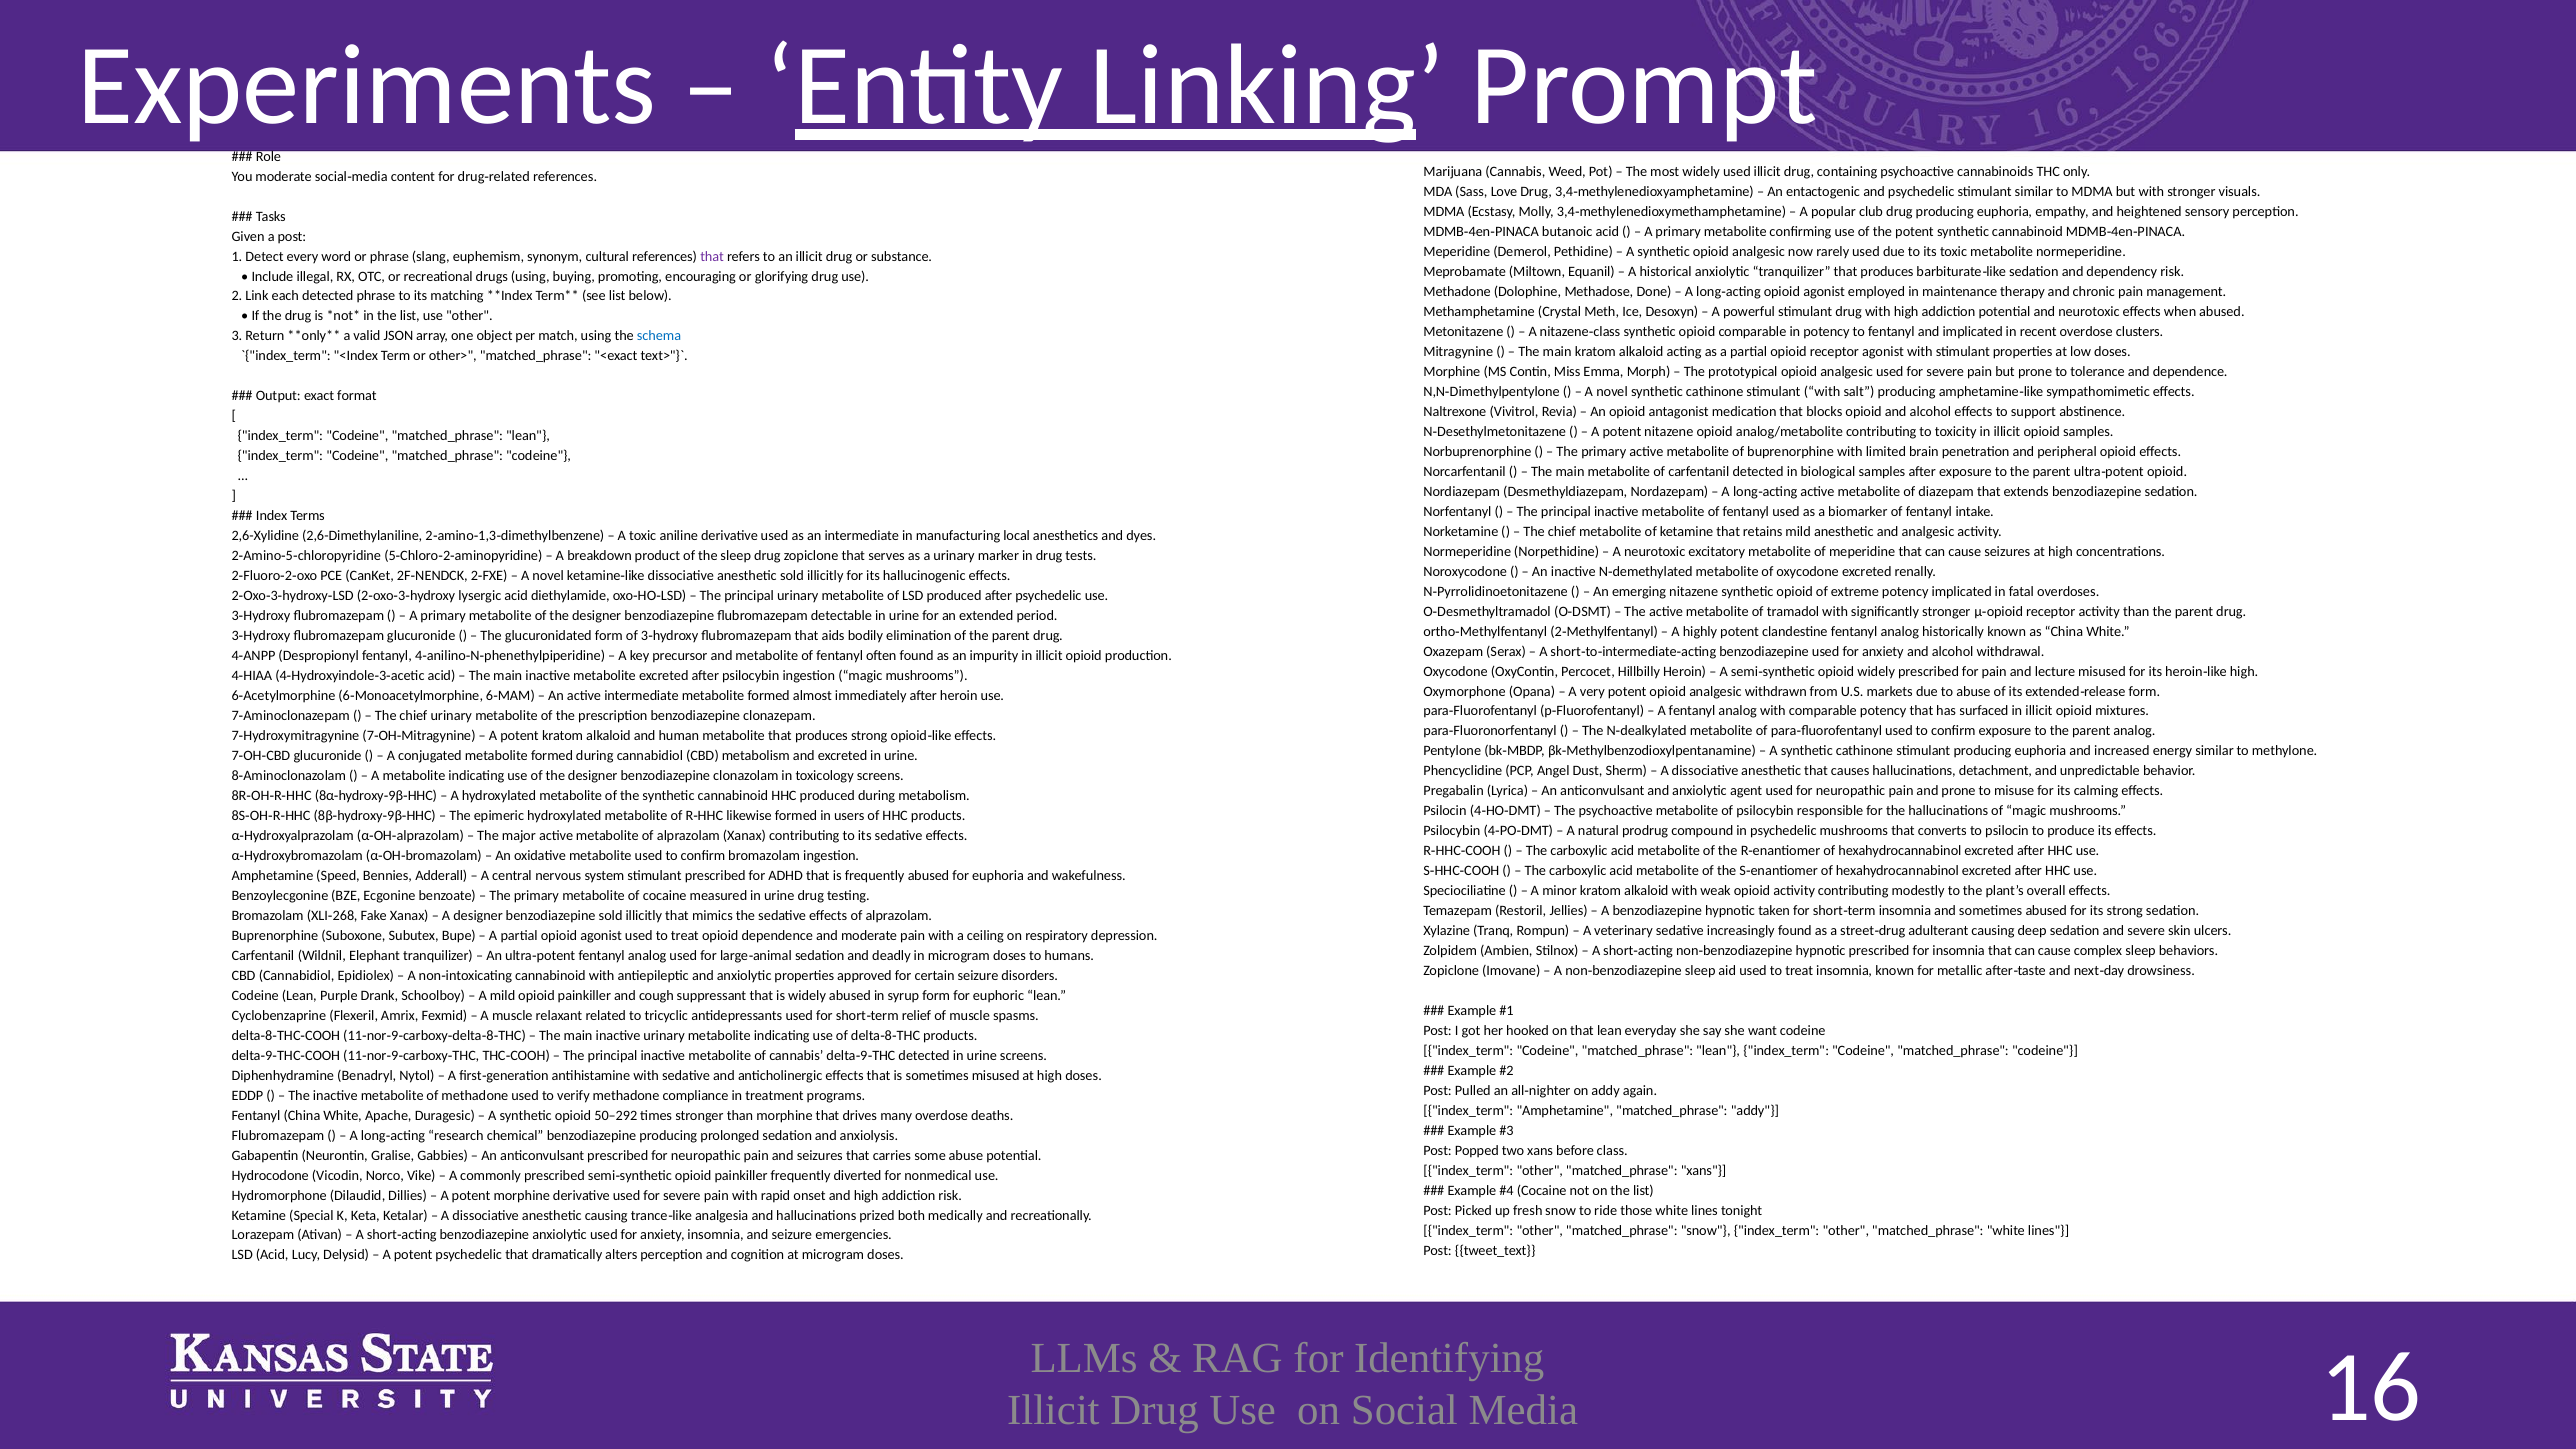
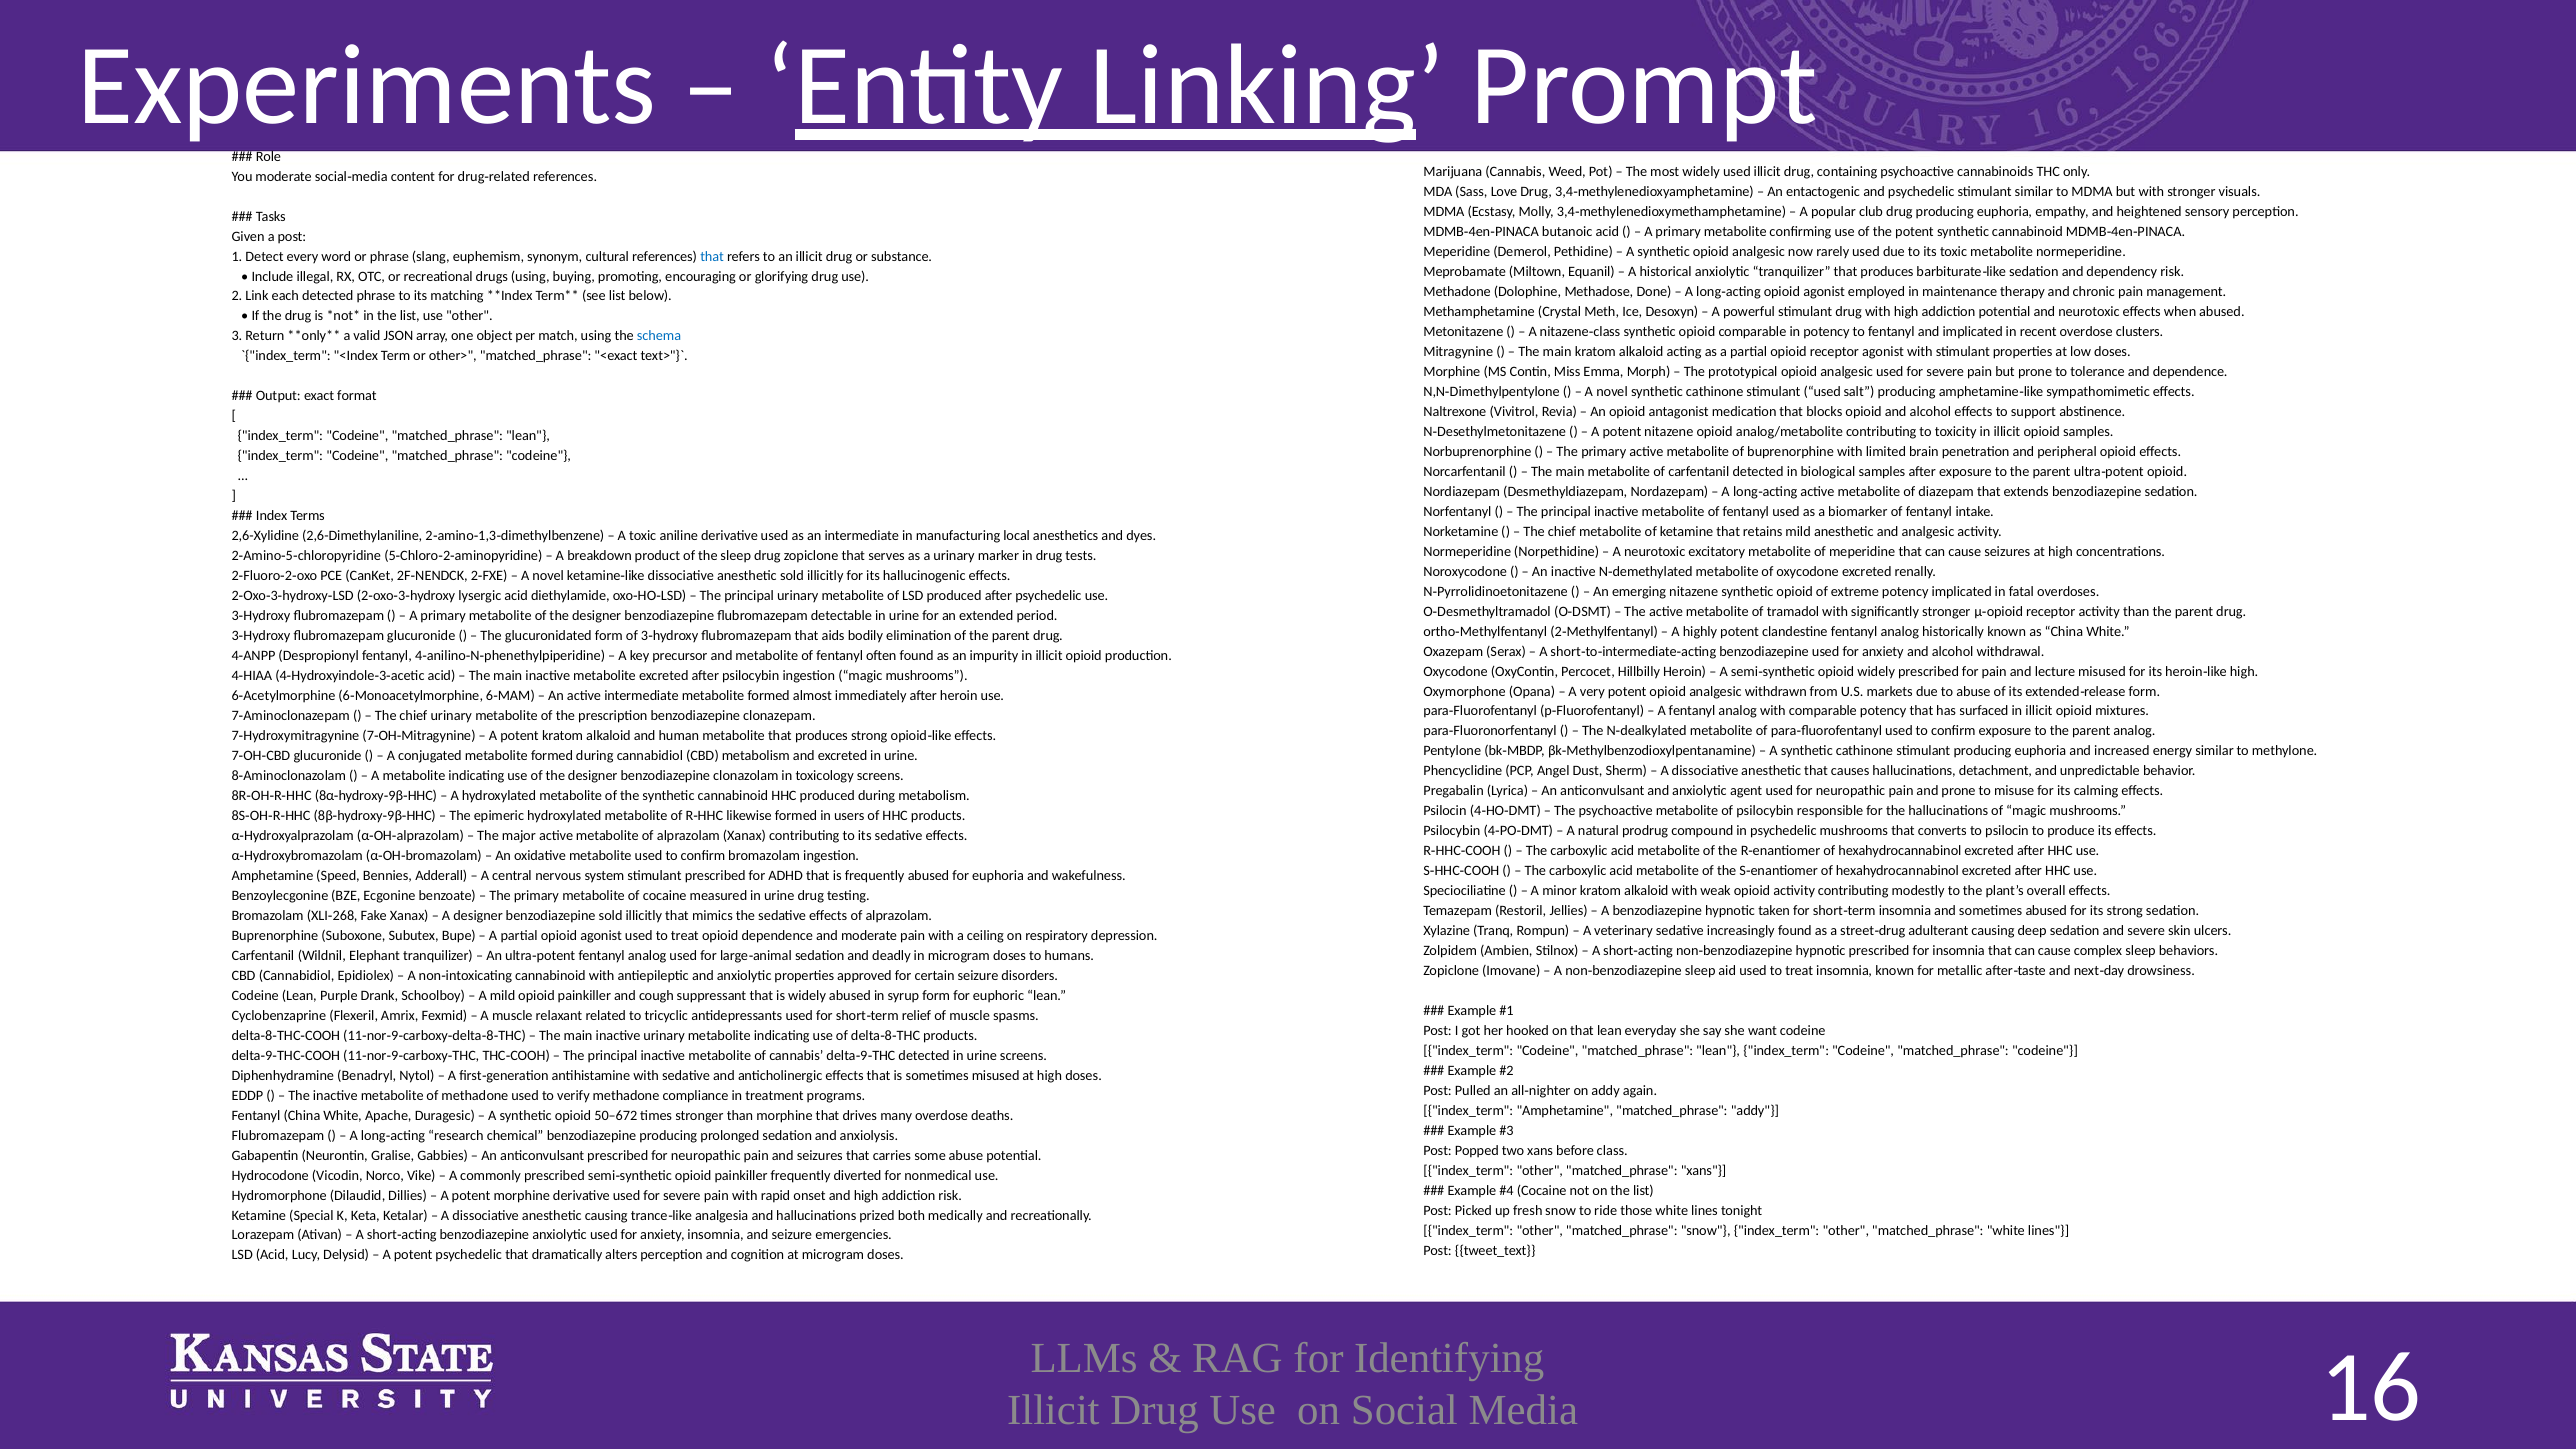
that at (712, 256) colour: purple -> blue
stimulant with: with -> used
50–292: 50–292 -> 50–672
